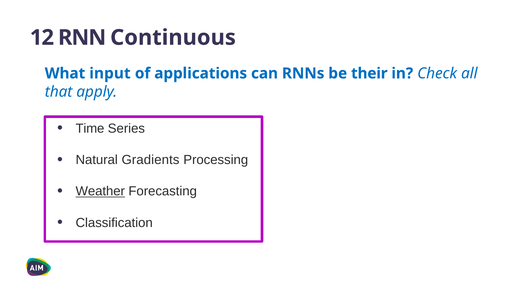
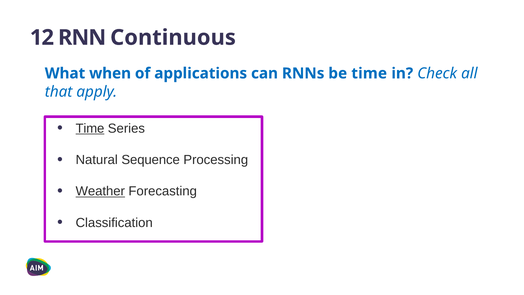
input: input -> when
be their: their -> time
Time at (90, 128) underline: none -> present
Gradients: Gradients -> Sequence
